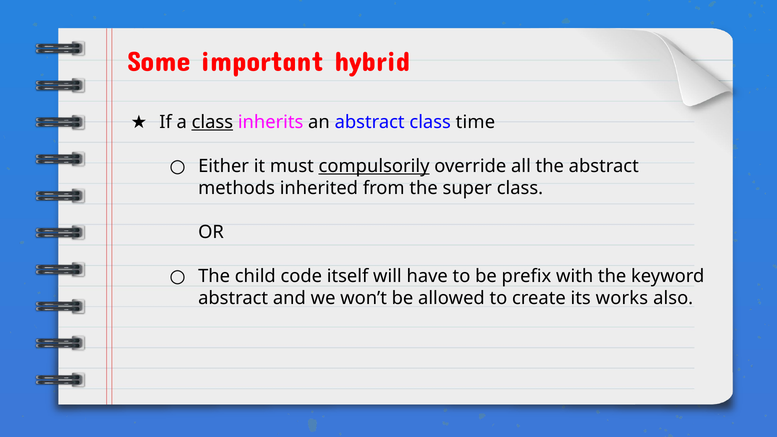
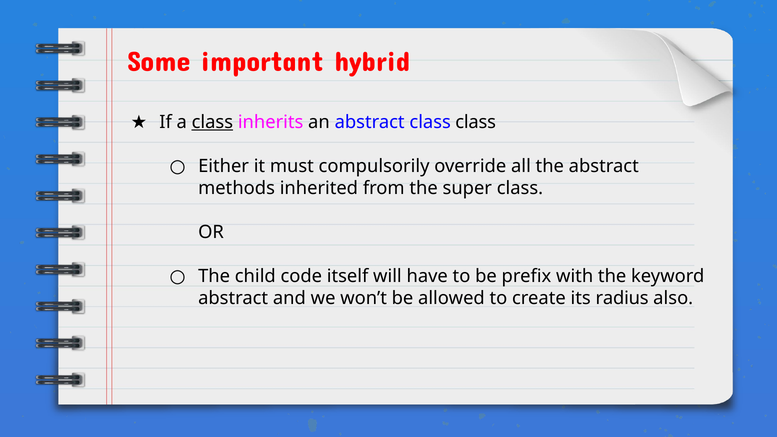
class time: time -> class
compulsorily underline: present -> none
works: works -> radius
